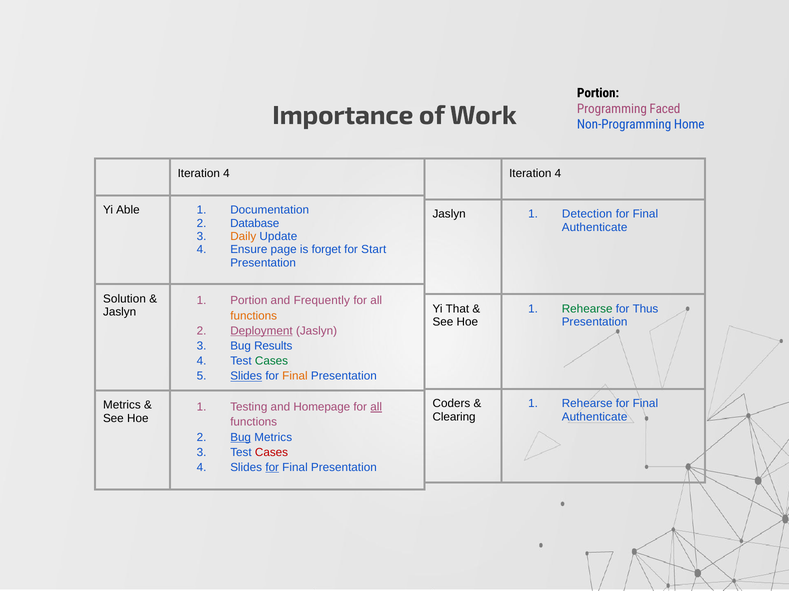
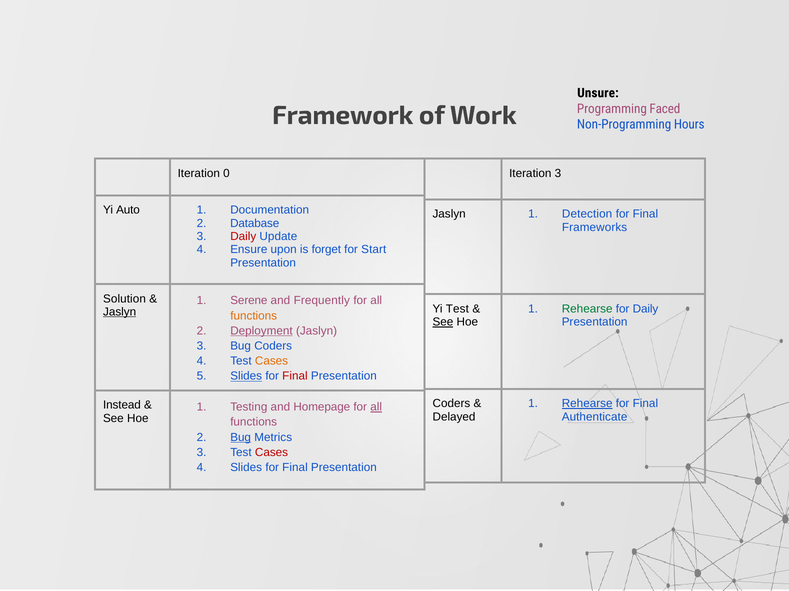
Portion at (598, 93): Portion -> Unsure
Importance: Importance -> Framework
Home: Home -> Hours
4 at (226, 174): 4 -> 0
4 at (558, 174): 4 -> 3
Able: Able -> Auto
Authenticate at (595, 227): Authenticate -> Frameworks
Daily at (243, 237) colour: orange -> red
page: page -> upon
Portion at (249, 301): Portion -> Serene
Yi That: That -> Test
for Thus: Thus -> Daily
Jaslyn at (120, 312) underline: none -> present
See at (443, 322) underline: none -> present
Bug Results: Results -> Coders
Cases at (272, 361) colour: green -> orange
Final at (295, 377) colour: orange -> red
Rehearse at (587, 404) underline: none -> present
Metrics at (122, 406): Metrics -> Instead
Clearing: Clearing -> Delayed
for at (272, 468) underline: present -> none
